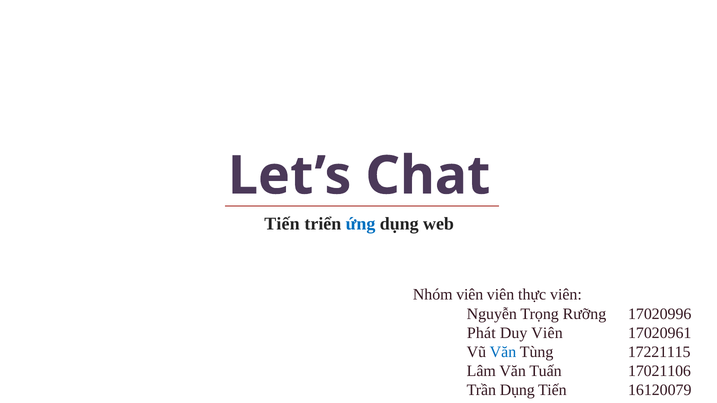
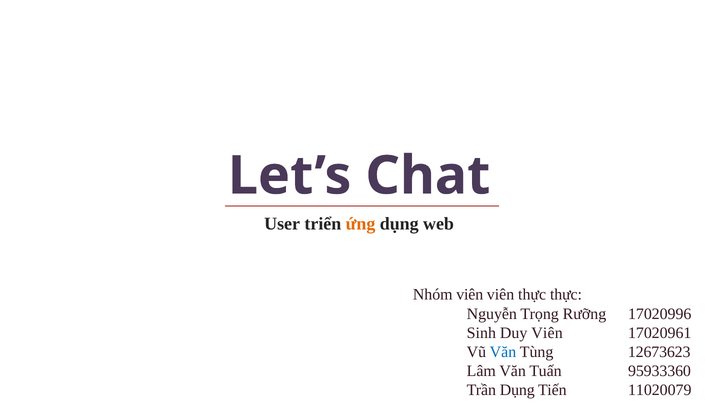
Tiến at (282, 224): Tiến -> User
ứng colour: blue -> orange
thực viên: viên -> thực
Phát: Phát -> Sinh
17221115: 17221115 -> 12673623
17021106: 17021106 -> 95933360
16120079: 16120079 -> 11020079
